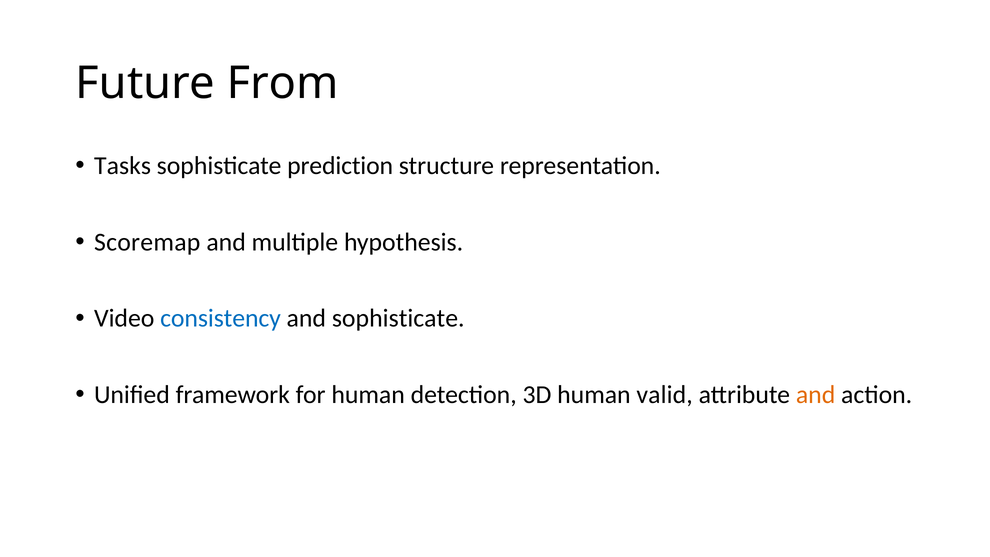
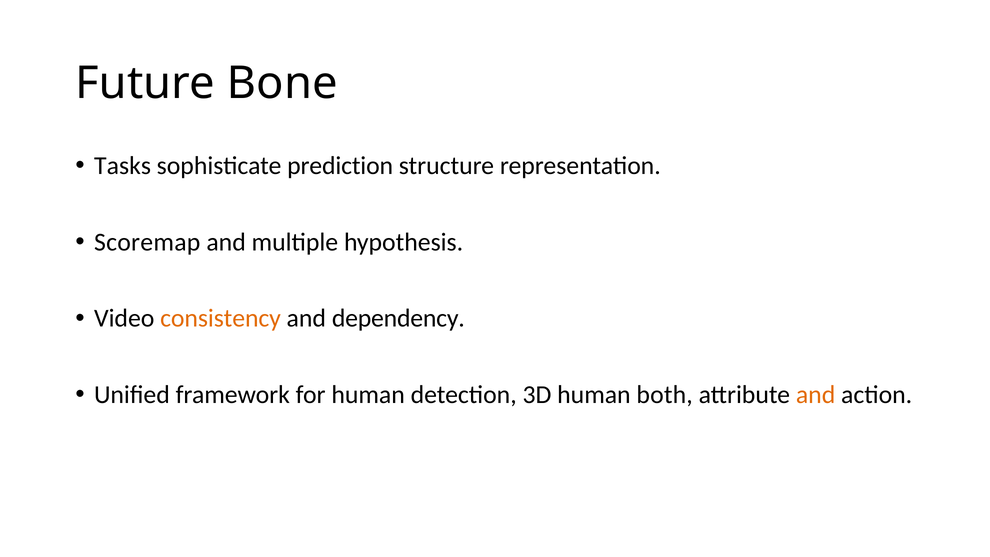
From: From -> Bone
consistency colour: blue -> orange
and sophisticate: sophisticate -> dependency
valid: valid -> both
